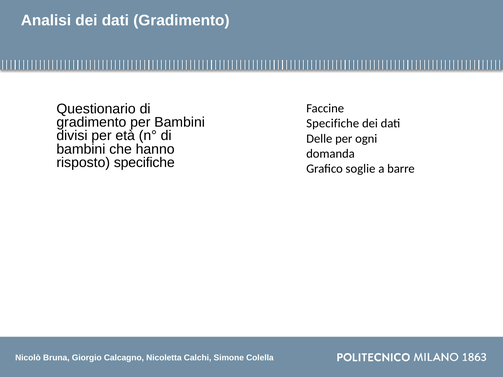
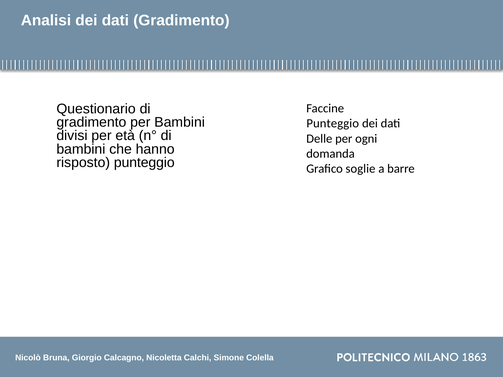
Specifiche at (333, 124): Specifiche -> Punteggio
risposto specifiche: specifiche -> punteggio
